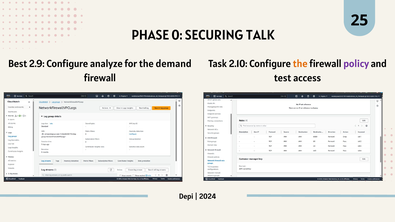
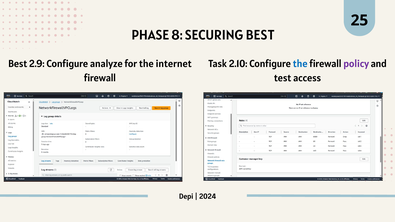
0: 0 -> 8
SECURING TALK: TALK -> BEST
demand: demand -> internet
the at (300, 64) colour: orange -> blue
